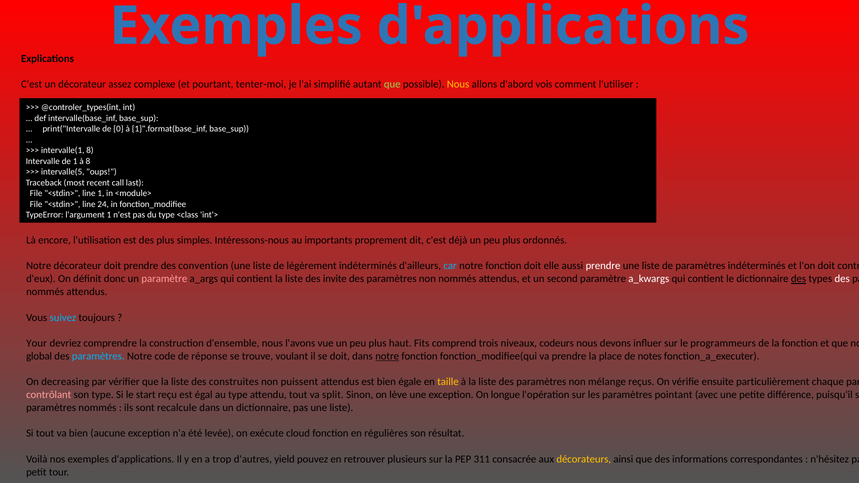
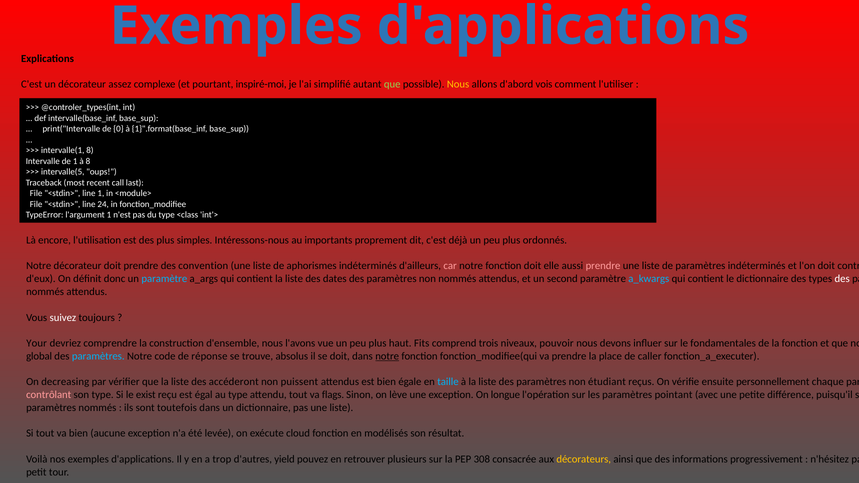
tenter-moi: tenter-moi -> inspiré-moi
légèrement: légèrement -> aphorismes
car colour: light blue -> pink
prendre at (603, 266) colour: white -> pink
paramètre at (164, 279) colour: pink -> light blue
invite: invite -> dates
a_kwargs colour: white -> light blue
des at (798, 279) underline: present -> none
suivez colour: light blue -> white
codeurs: codeurs -> pouvoir
programmeurs: programmeurs -> fondamentales
voulant: voulant -> absolus
notes: notes -> caller
construites: construites -> accéderont
taille colour: yellow -> light blue
mélange: mélange -> étudiant
particulièrement: particulièrement -> personnellement
start: start -> exist
split: split -> flags
recalcule: recalcule -> toutefois
régulières: régulières -> modélisés
311: 311 -> 308
correspondantes: correspondantes -> progressivement
